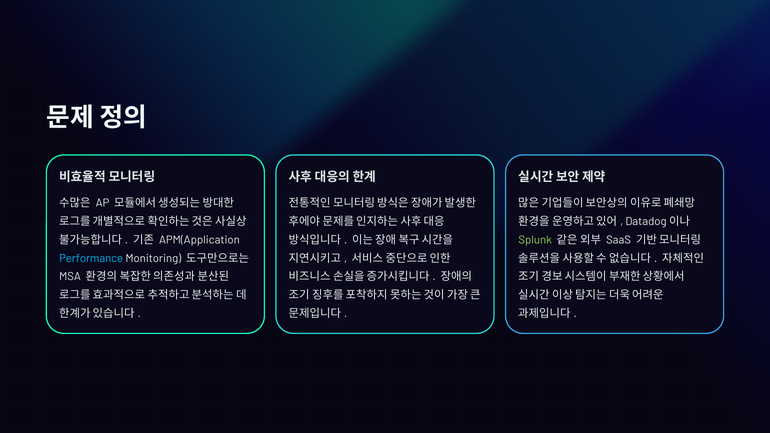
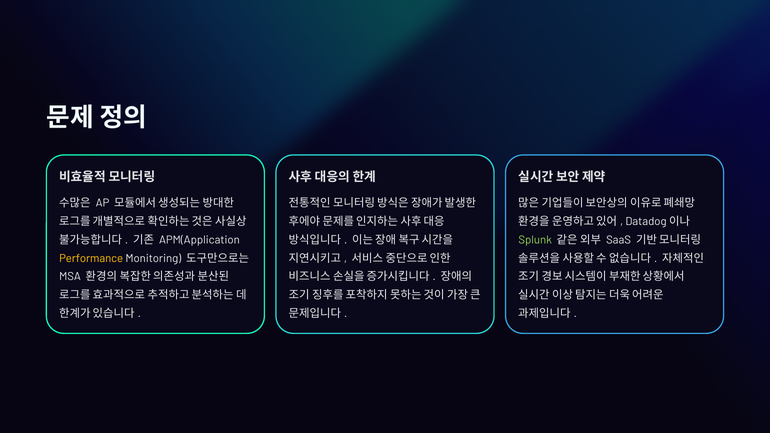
Performance colour: light blue -> yellow
